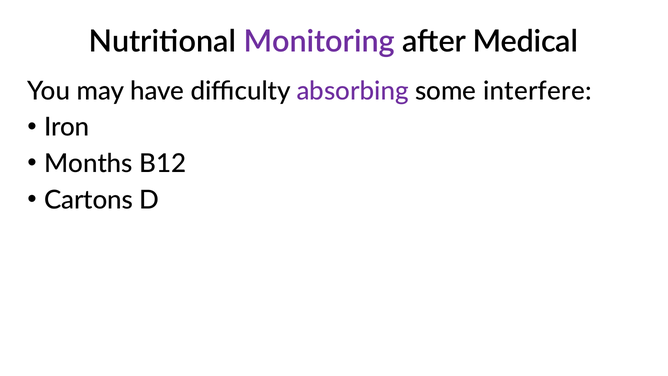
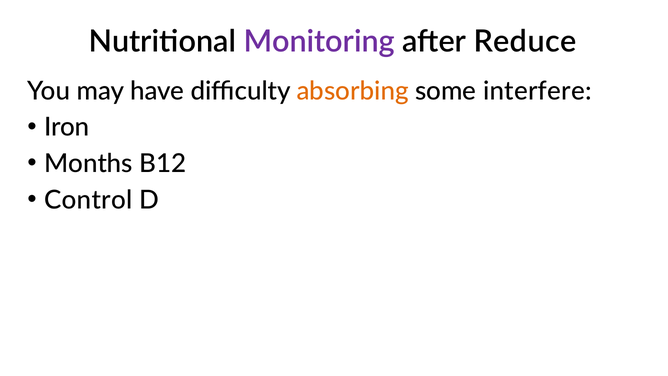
Medical: Medical -> Reduce
absorbing colour: purple -> orange
Cartons: Cartons -> Control
